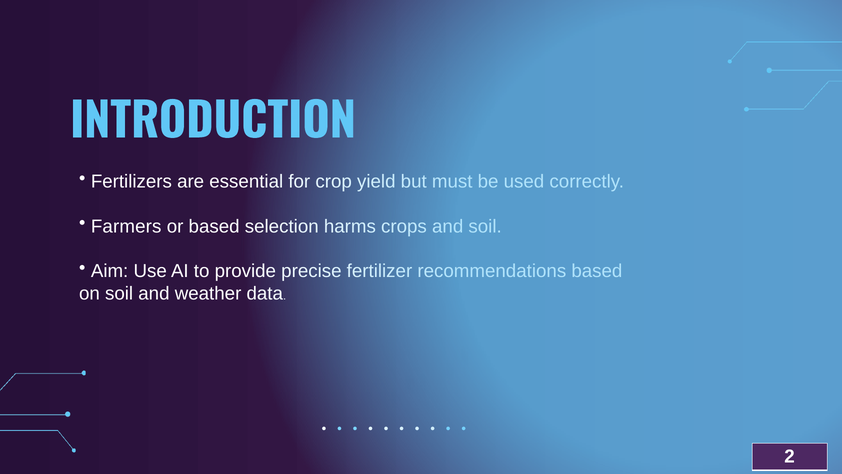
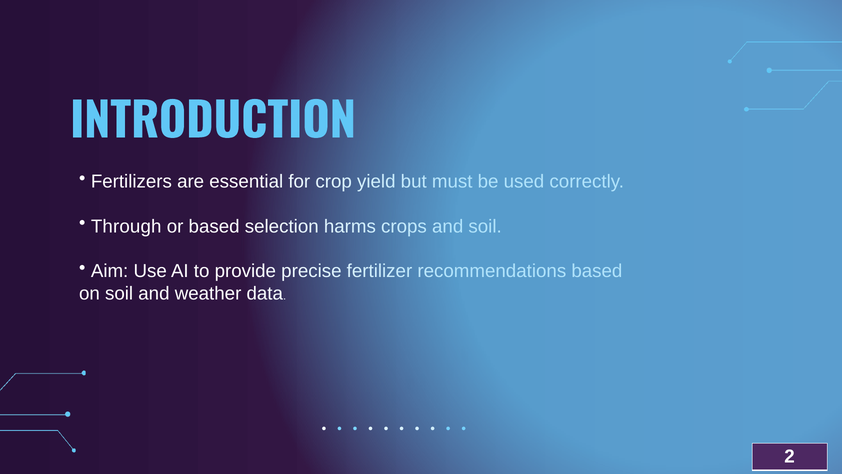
Farmers: Farmers -> Through
